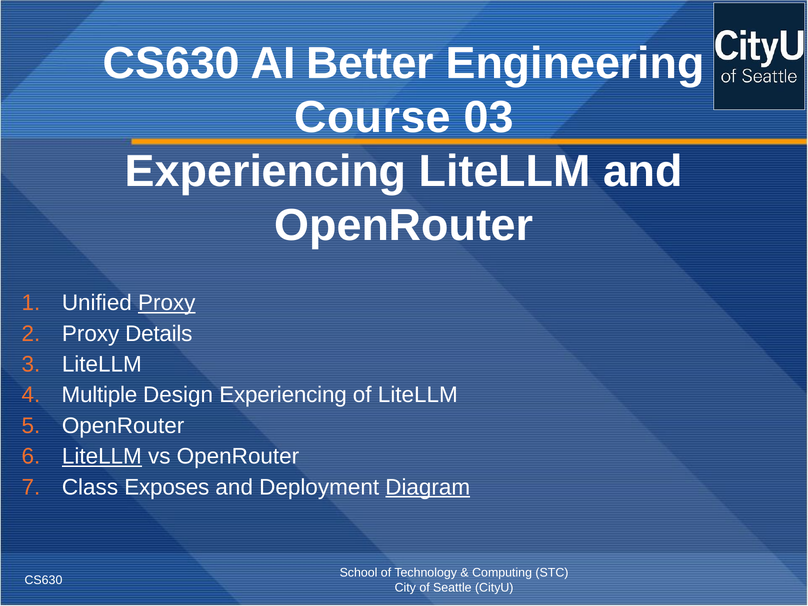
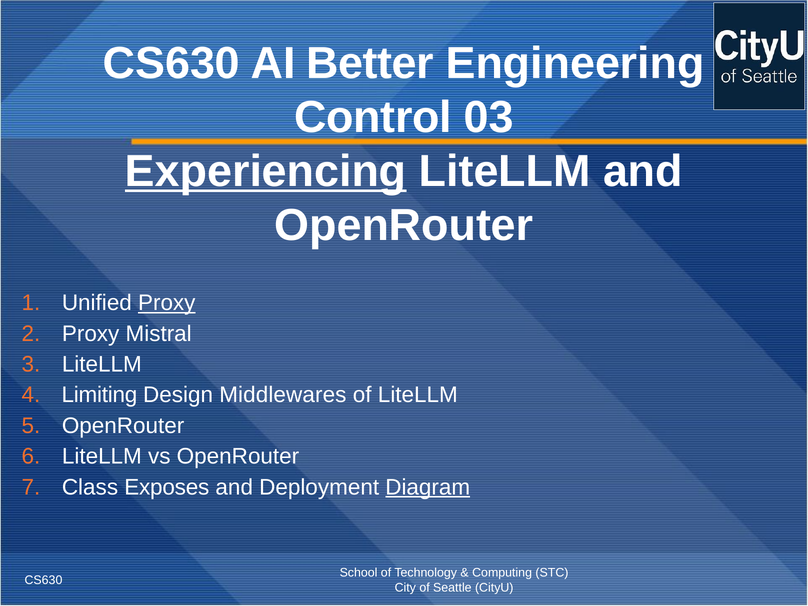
Course: Course -> Control
Experiencing at (266, 171) underline: none -> present
Details: Details -> Mistral
Multiple: Multiple -> Limiting
Design Experiencing: Experiencing -> Middlewares
LiteLLM at (102, 456) underline: present -> none
